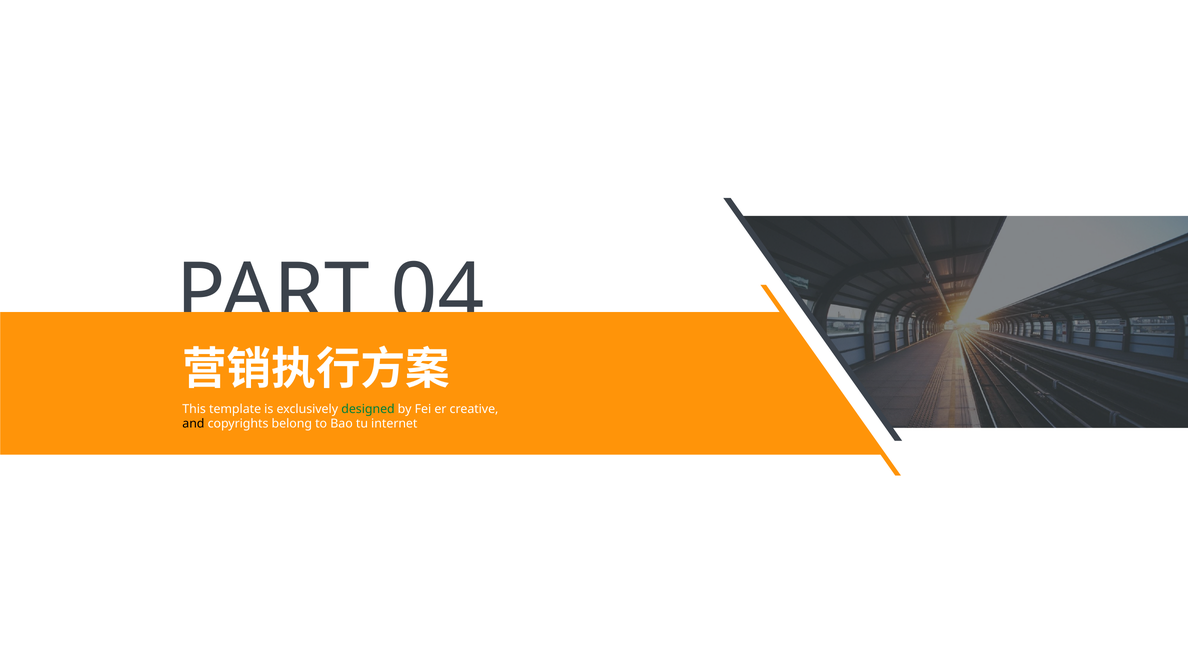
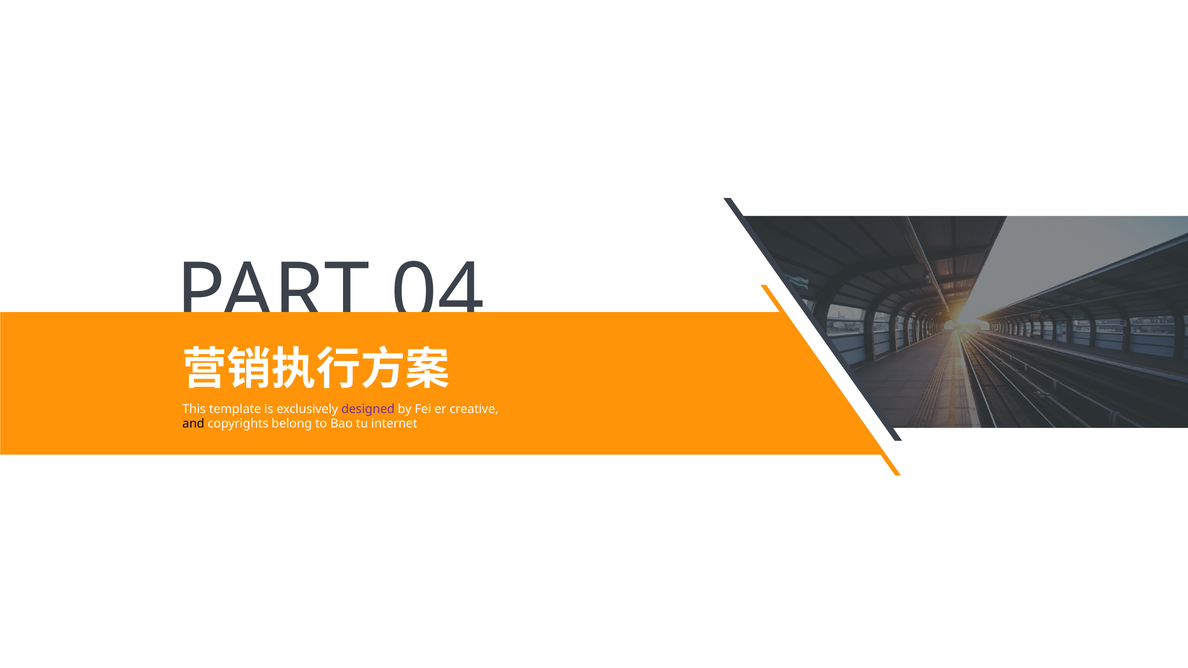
designed colour: green -> purple
